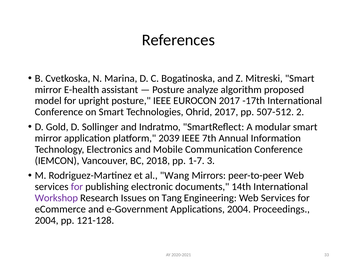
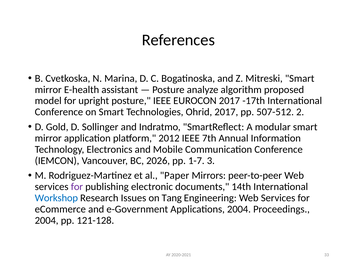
2039: 2039 -> 2012
2018: 2018 -> 2026
Wang: Wang -> Paper
Workshop colour: purple -> blue
